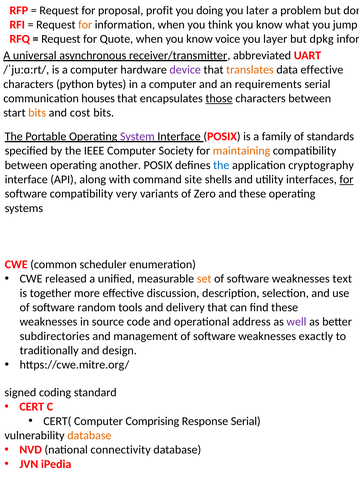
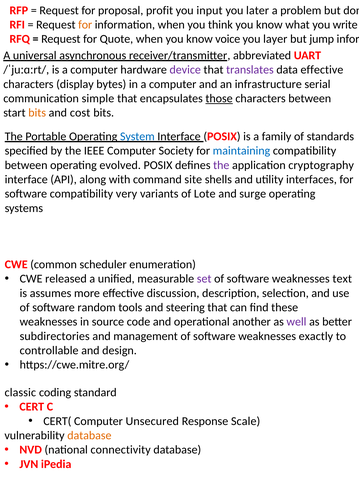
doing: doing -> input
jump: jump -> write
dpkg: dpkg -> jump
translates colour: orange -> purple
python: python -> display
an requirements: requirements -> infrastructure
houses: houses -> simple
System colour: purple -> blue
maintaining colour: orange -> blue
another: another -> evolved
the at (221, 165) colour: blue -> purple
for at (346, 180) underline: present -> none
Zero: Zero -> Lote
and these: these -> surge
set colour: orange -> purple
together: together -> assumes
delivery: delivery -> steering
address: address -> another
traditionally: traditionally -> controllable
signed: signed -> classic
Comprising: Comprising -> Unsecured
Response Serial: Serial -> Scale
